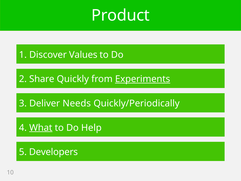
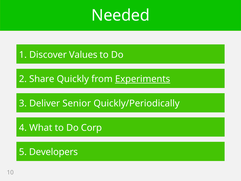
Product: Product -> Needed
Needs: Needs -> Senior
What underline: present -> none
Help: Help -> Corp
